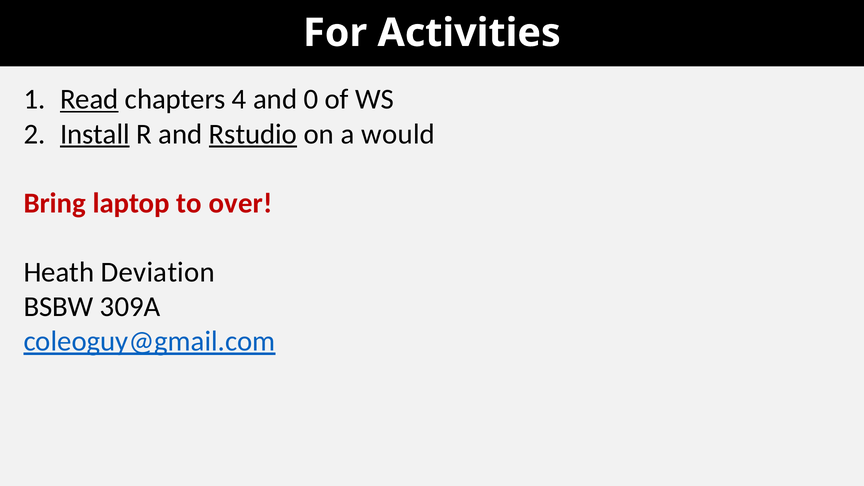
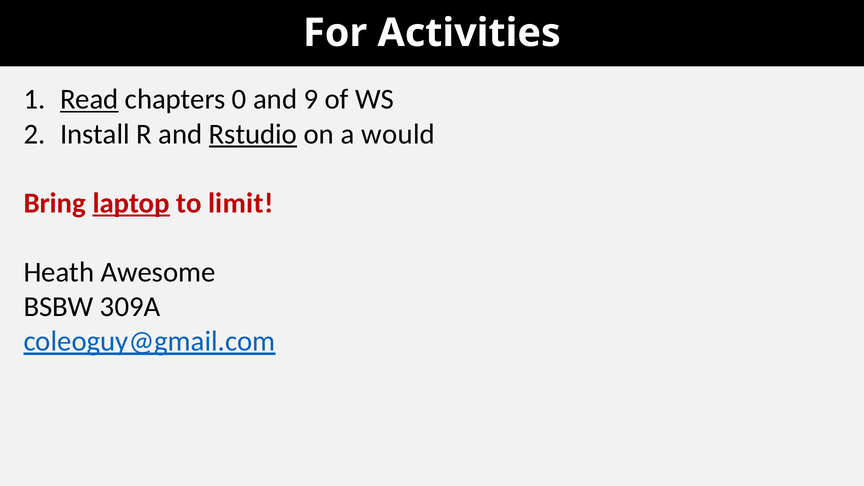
4: 4 -> 0
0: 0 -> 9
Install underline: present -> none
laptop underline: none -> present
over: over -> limit
Deviation: Deviation -> Awesome
